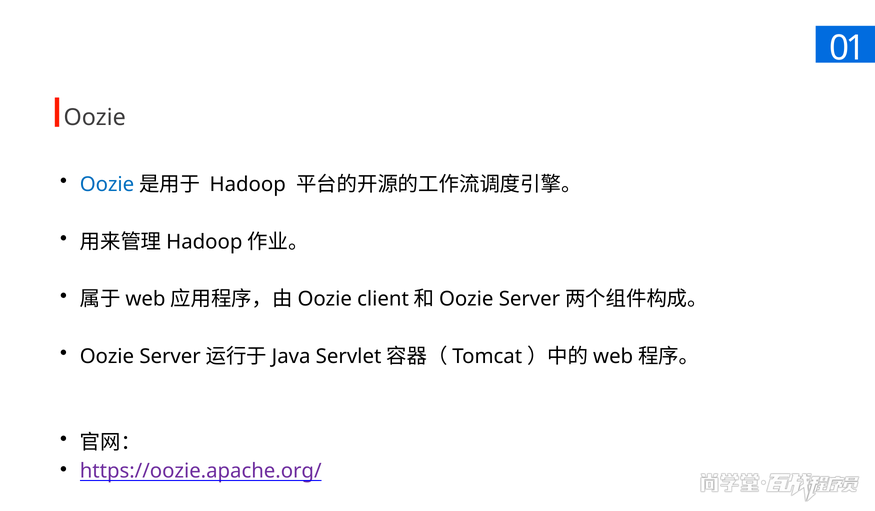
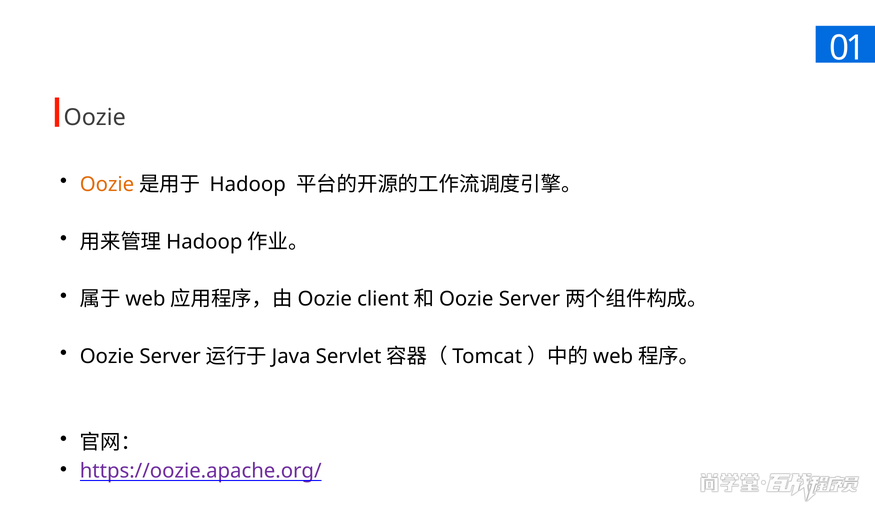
Oozie at (107, 184) colour: blue -> orange
